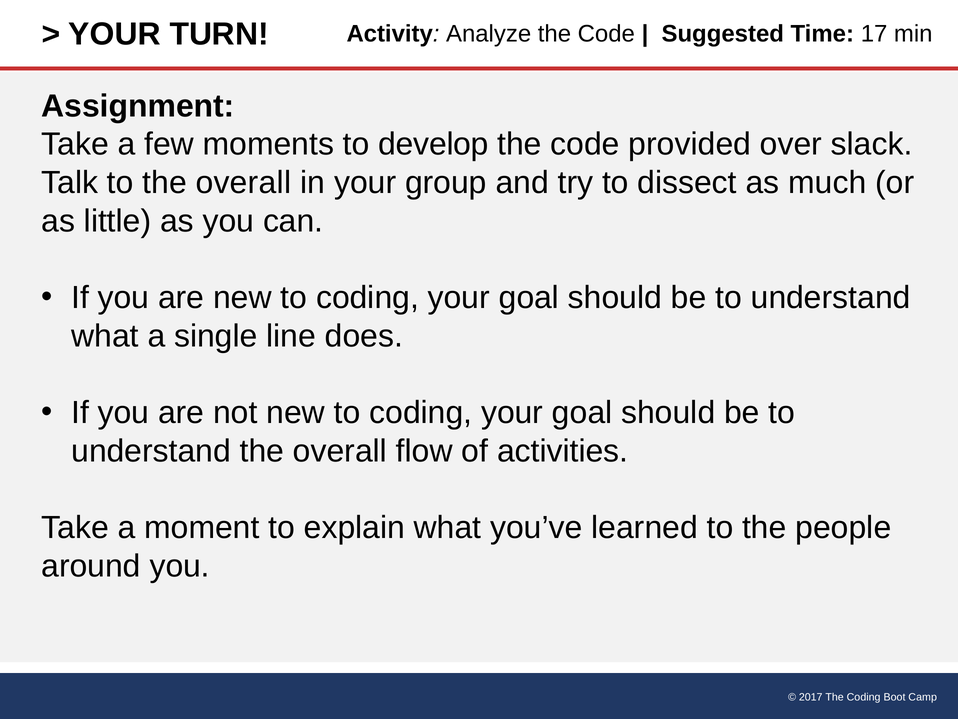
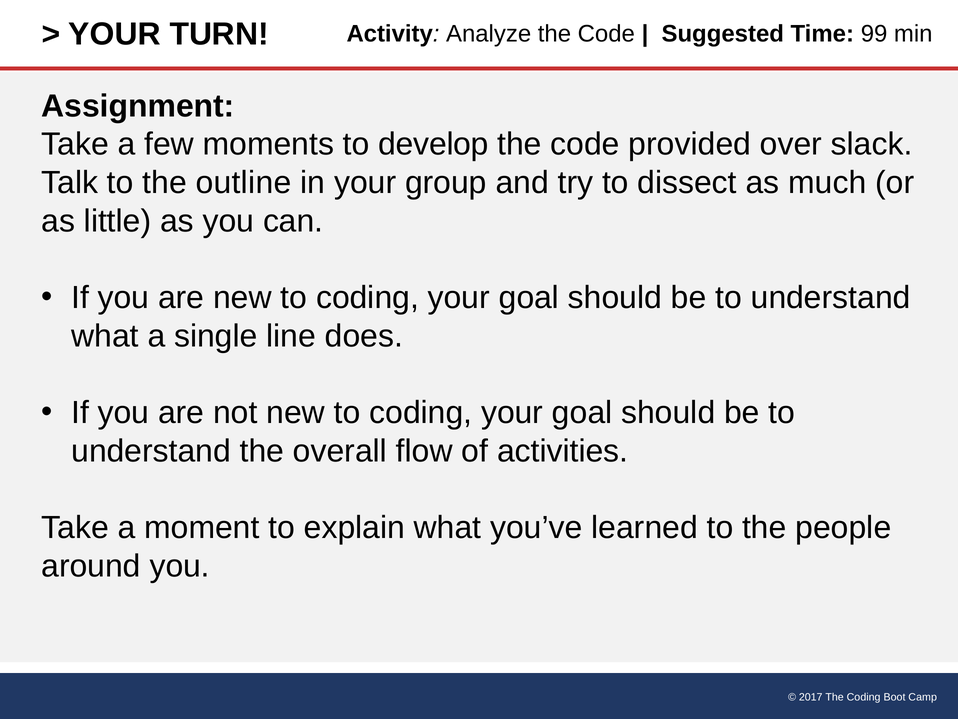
17: 17 -> 99
to the overall: overall -> outline
